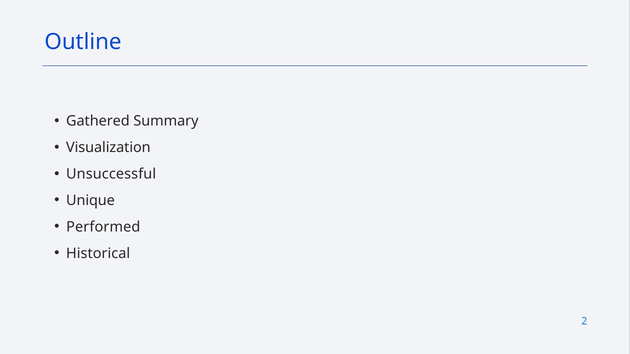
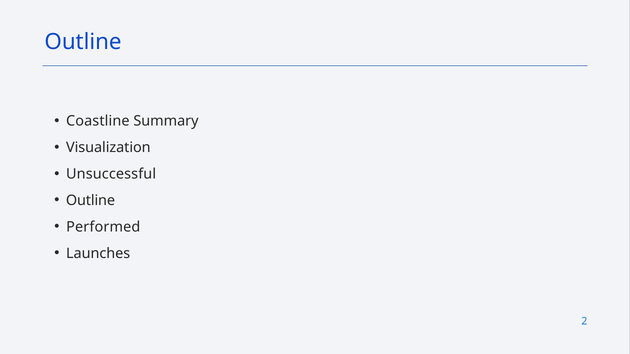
Gathered: Gathered -> Coastline
Unique at (90, 201): Unique -> Outline
Historical: Historical -> Launches
